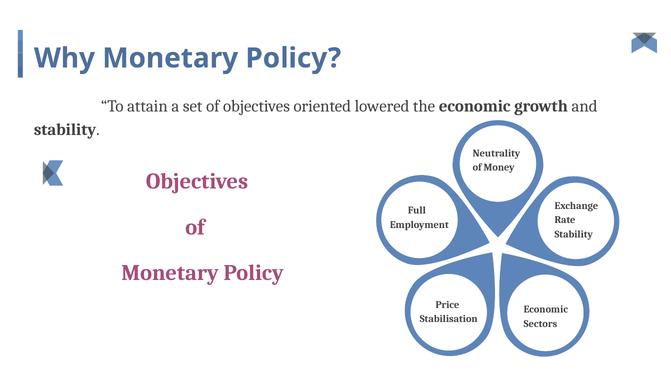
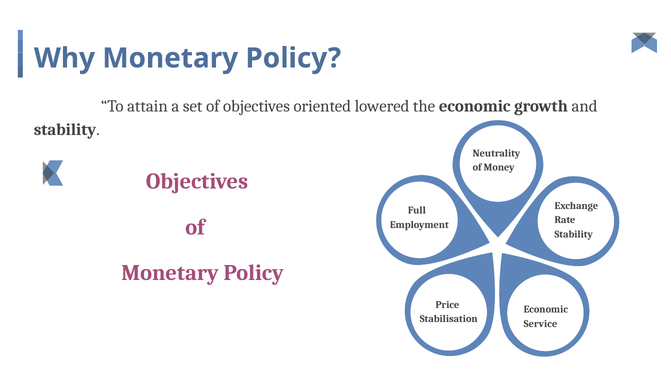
Sectors: Sectors -> Service
